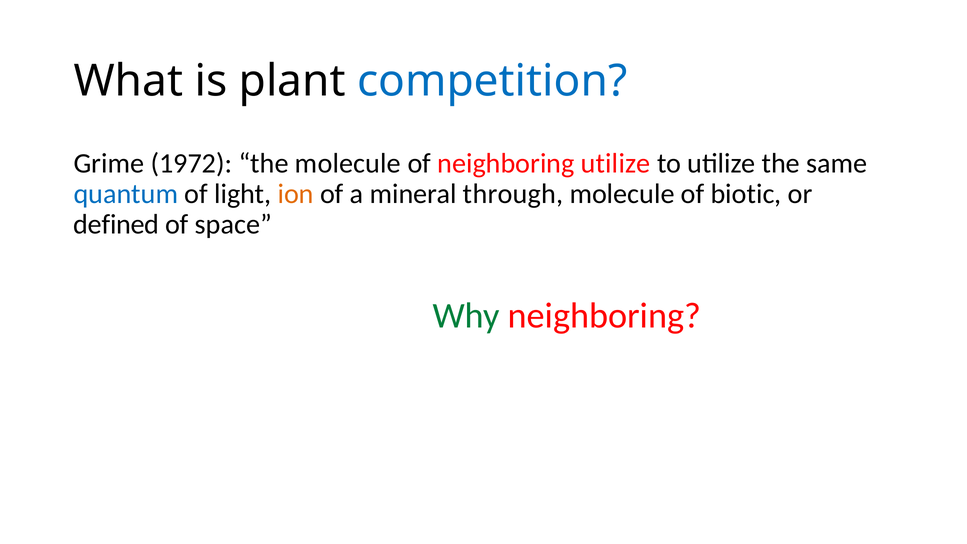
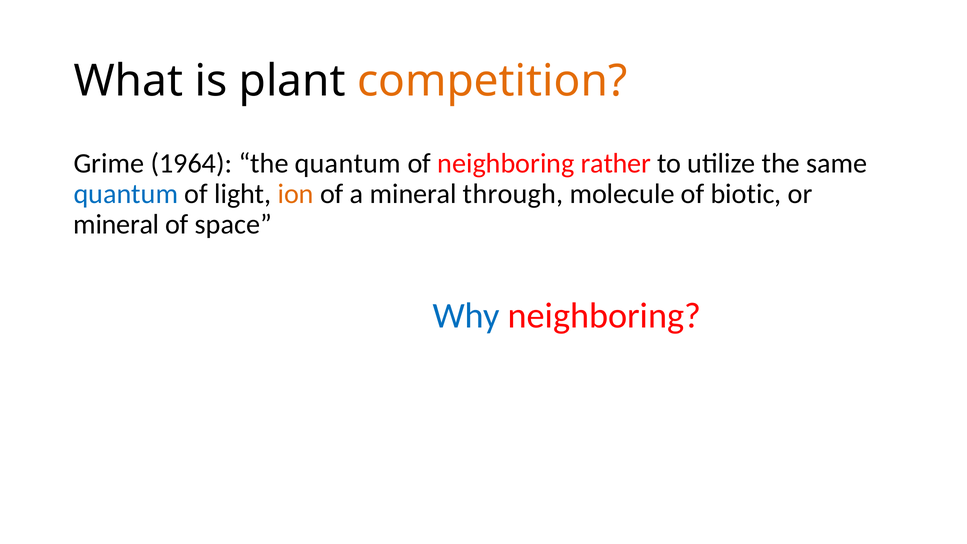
competition colour: blue -> orange
1972: 1972 -> 1964
the molecule: molecule -> quantum
neighboring utilize: utilize -> rather
defined at (116, 224): defined -> mineral
Why colour: green -> blue
